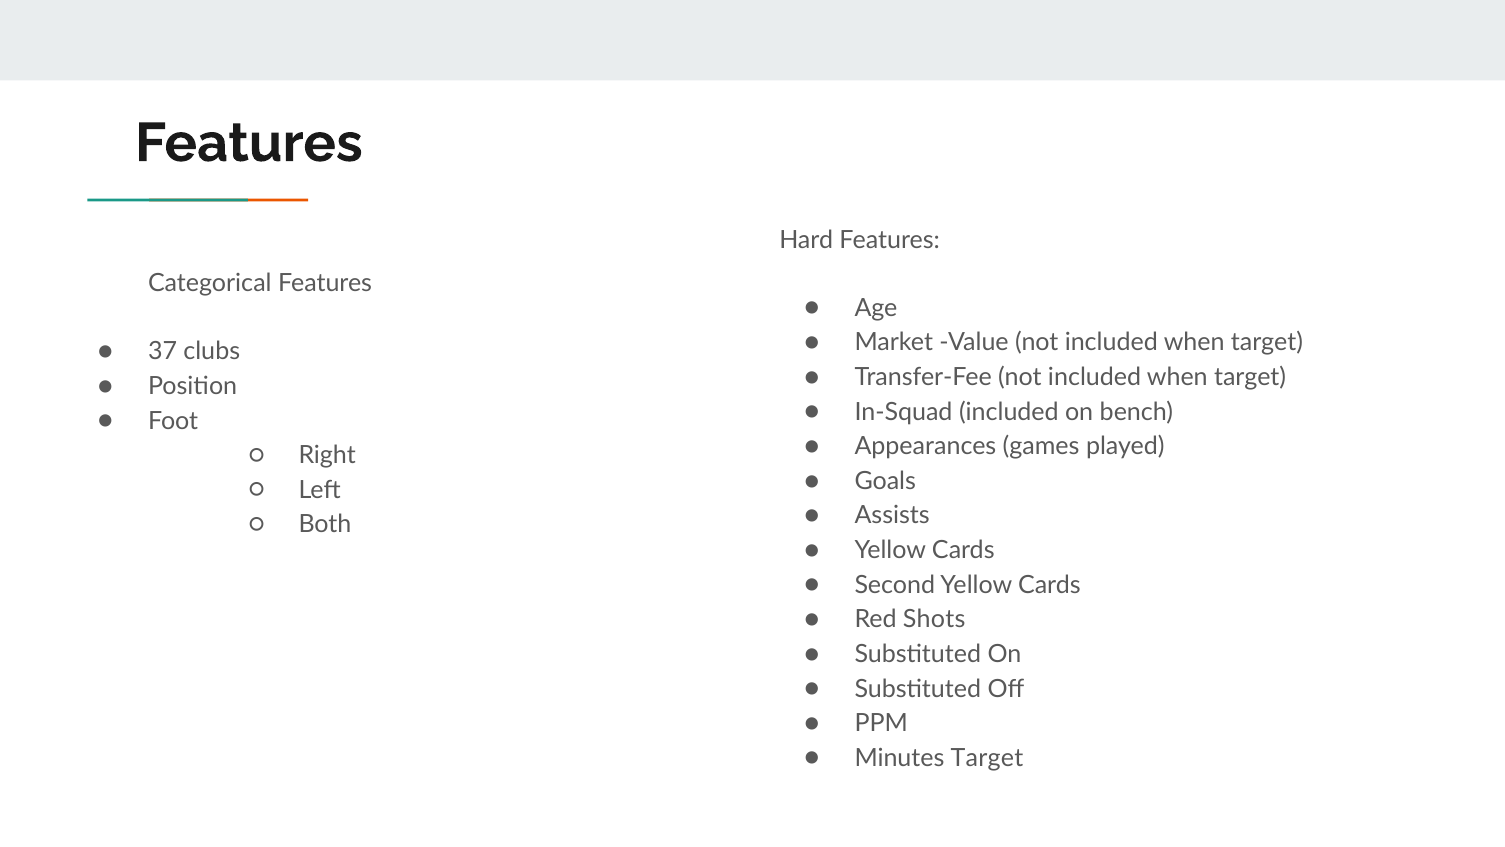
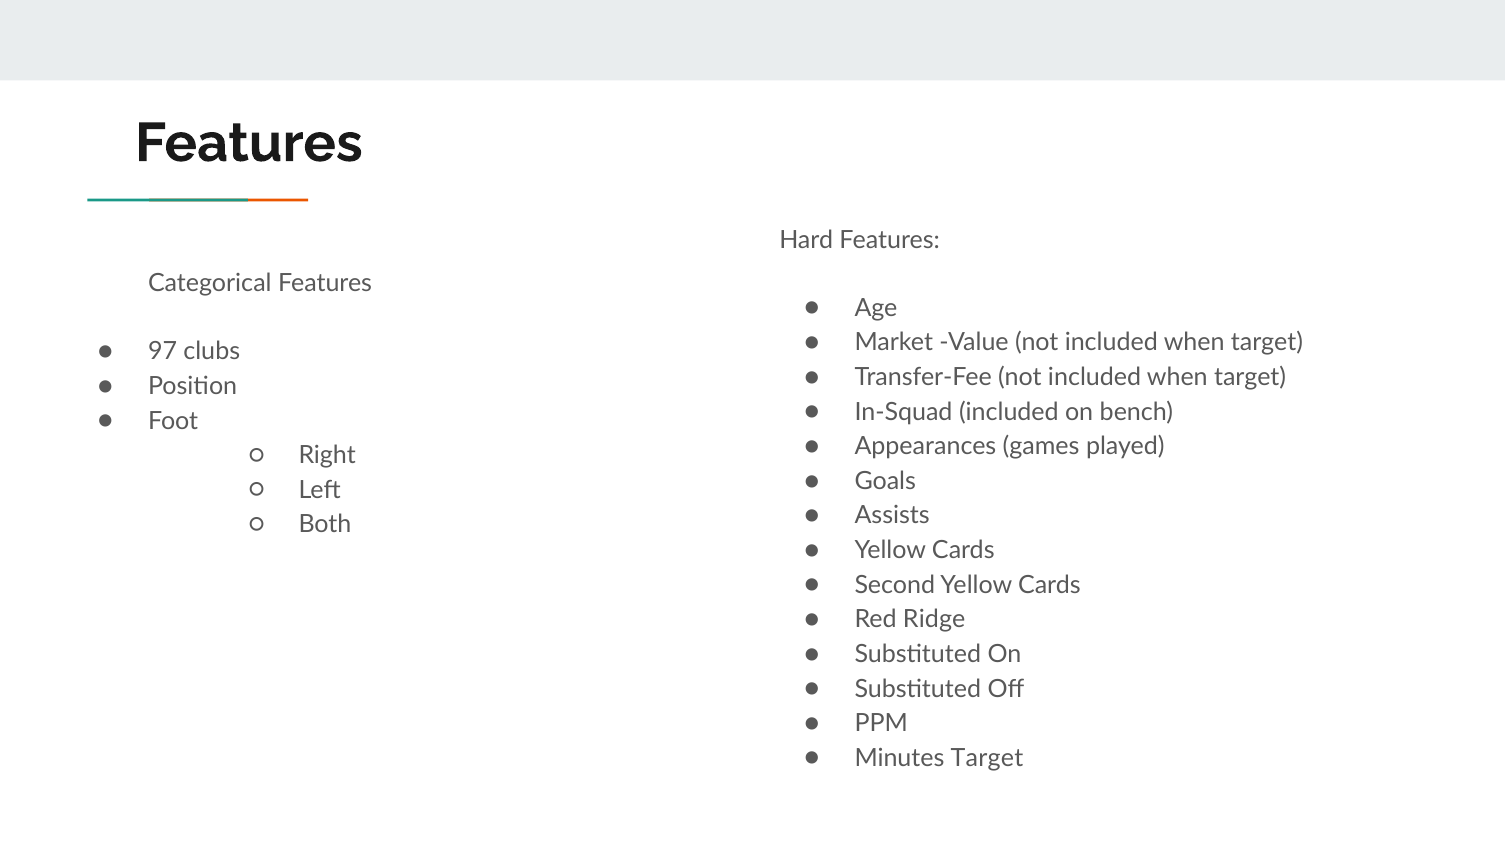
37: 37 -> 97
Shots: Shots -> Ridge
